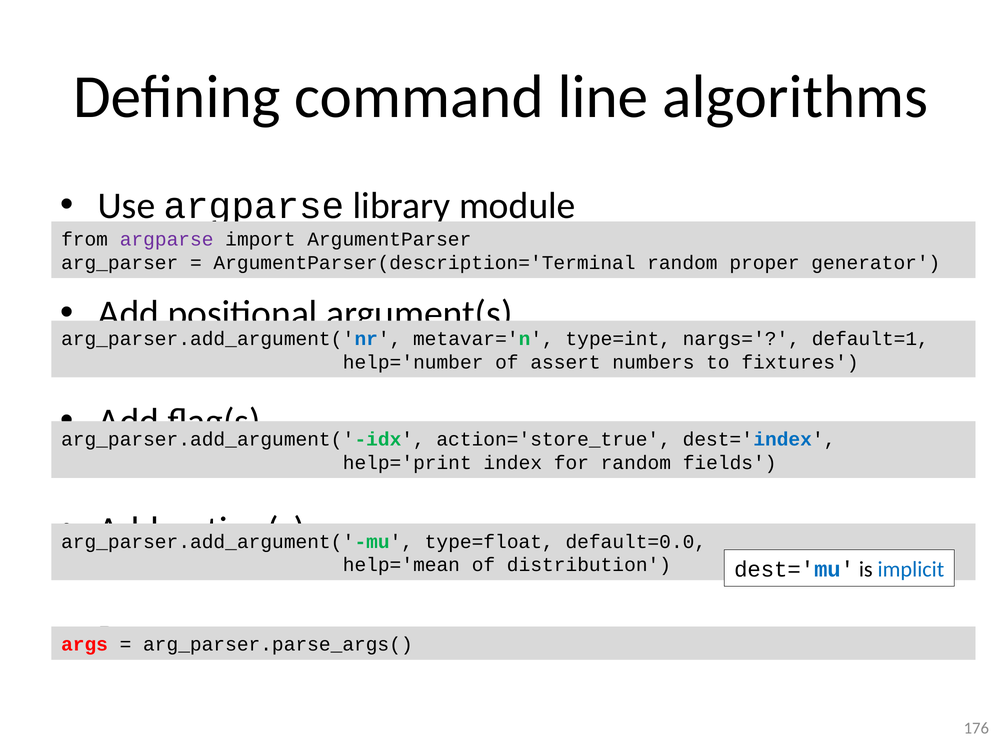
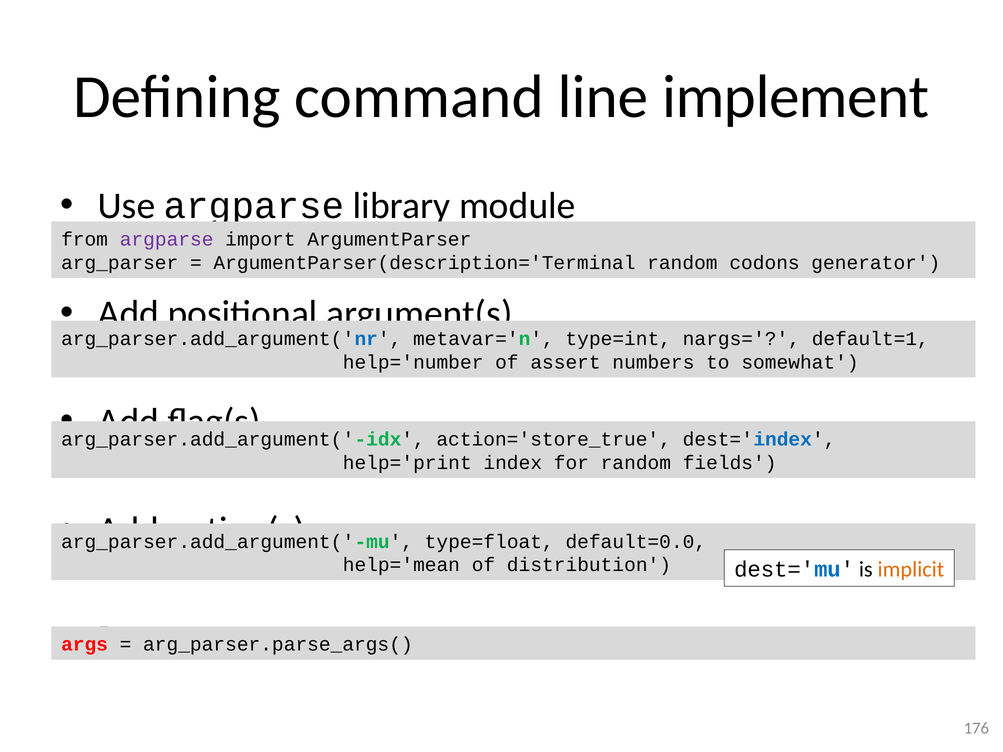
algorithms: algorithms -> implement
proper: proper -> codons
fixtures: fixtures -> somewhat
implicit colour: blue -> orange
